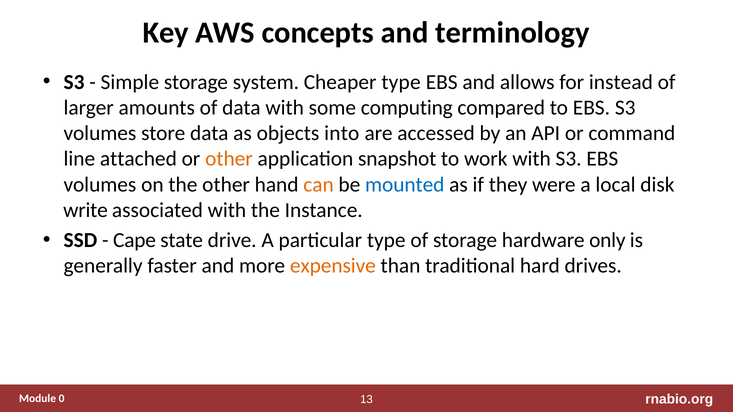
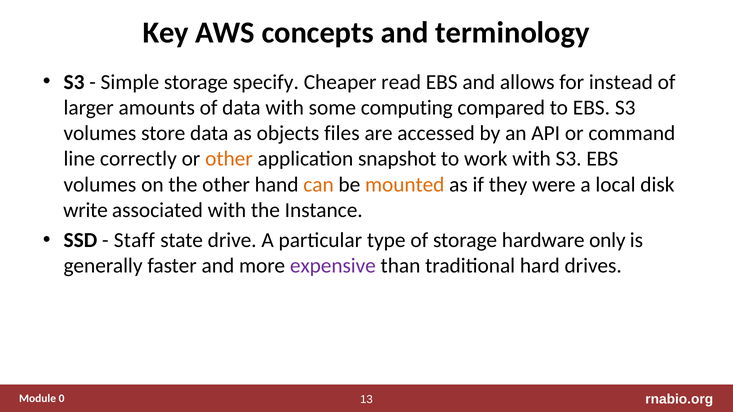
system: system -> specify
Cheaper type: type -> read
into: into -> files
attached: attached -> correctly
mounted colour: blue -> orange
Cape: Cape -> Staff
expensive colour: orange -> purple
